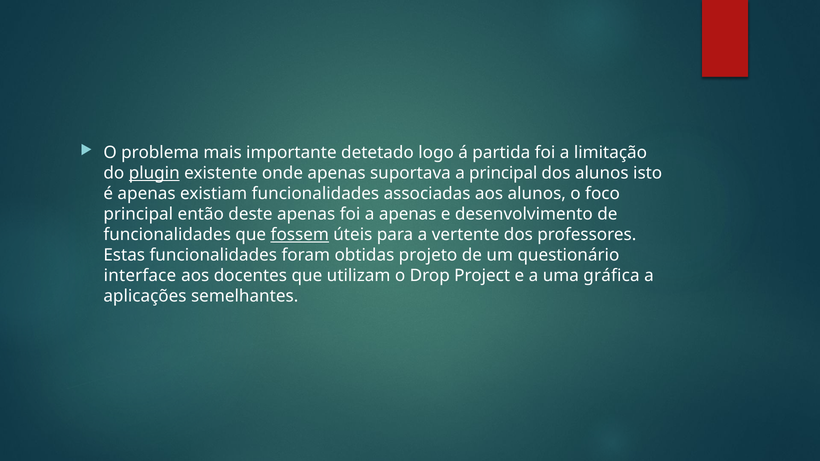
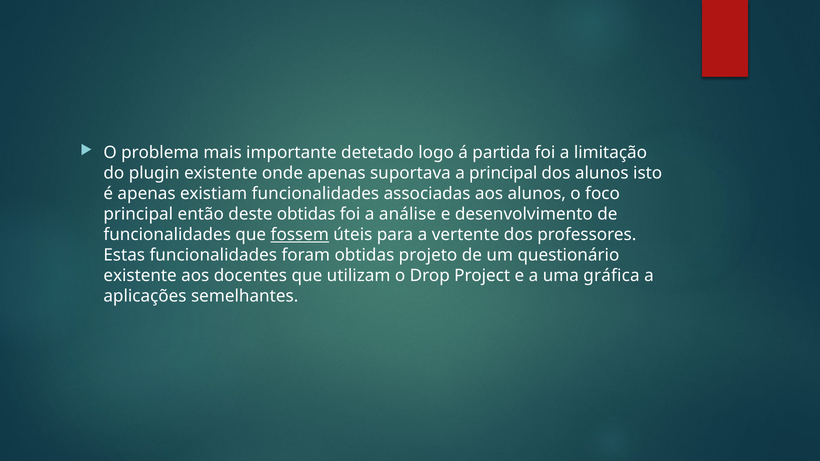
plugin underline: present -> none
deste apenas: apenas -> obtidas
a apenas: apenas -> análise
interface at (140, 276): interface -> existente
